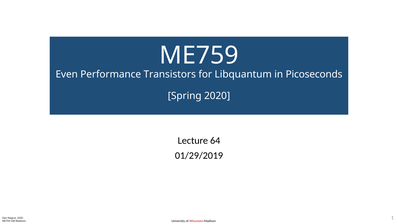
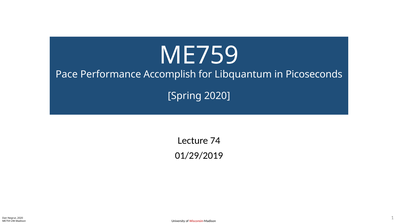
Even: Even -> Pace
Transistors: Transistors -> Accomplish
64: 64 -> 74
